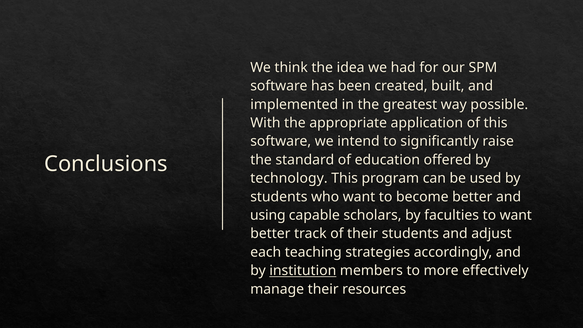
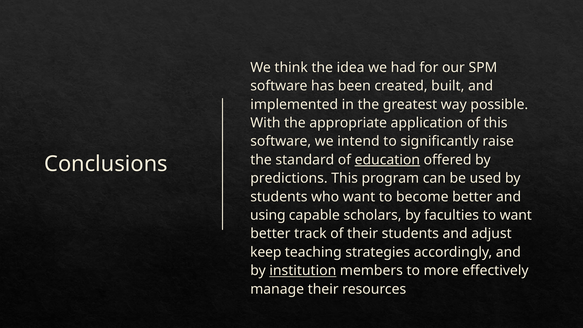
education underline: none -> present
technology: technology -> predictions
each: each -> keep
